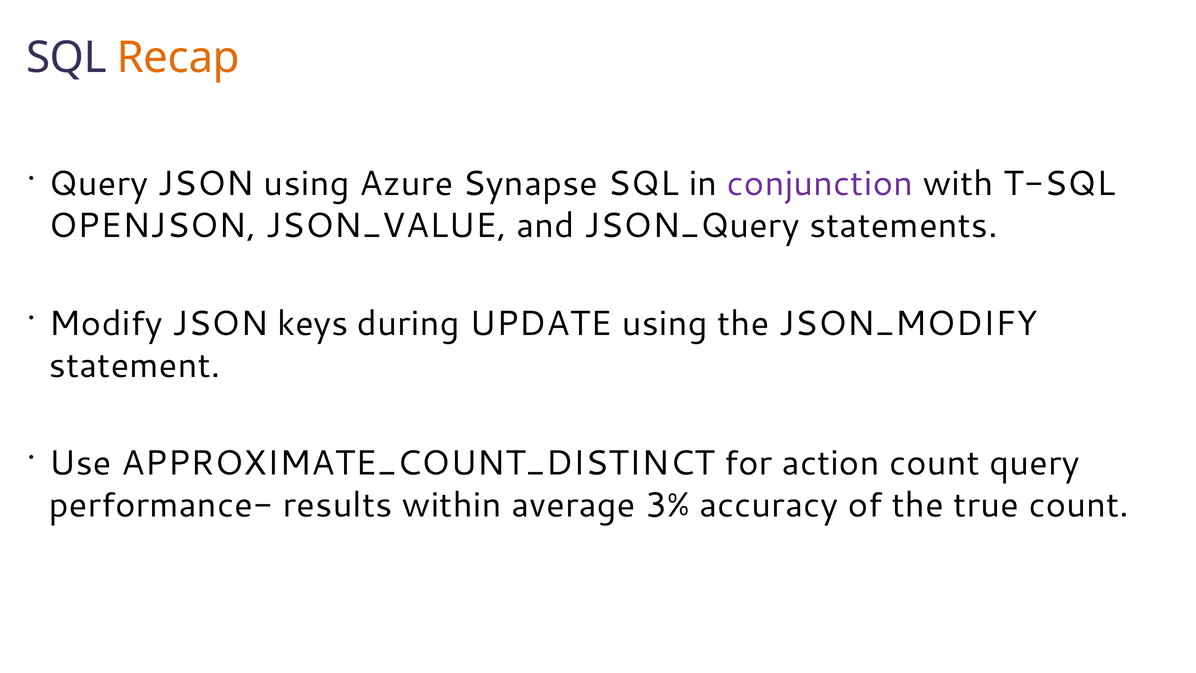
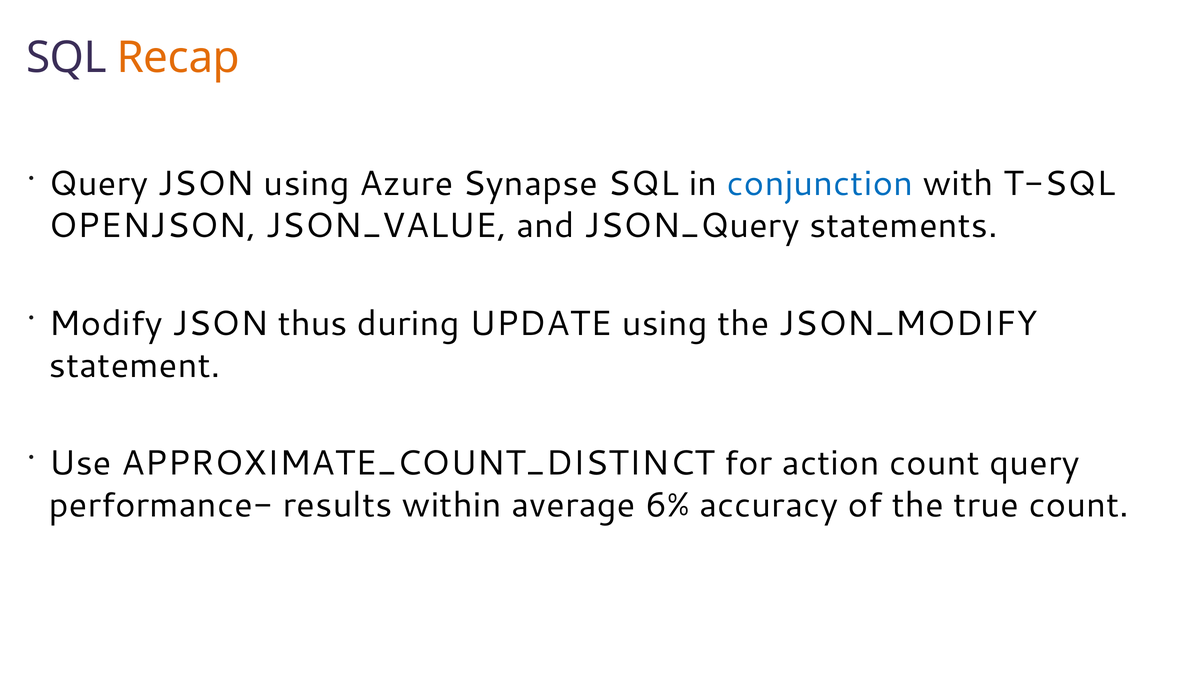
conjunction colour: purple -> blue
keys: keys -> thus
3%: 3% -> 6%
